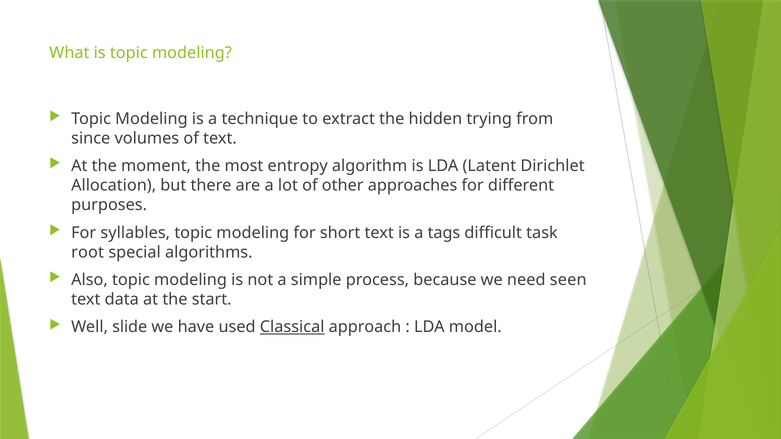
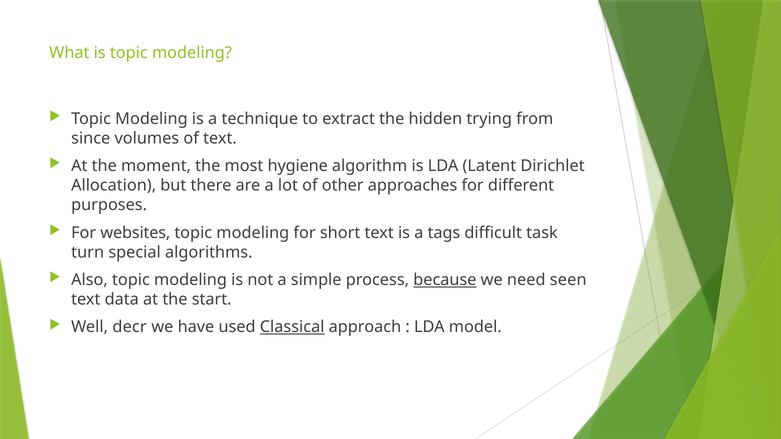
entropy: entropy -> hygiene
syllables: syllables -> websites
root: root -> turn
because underline: none -> present
slide: slide -> decr
